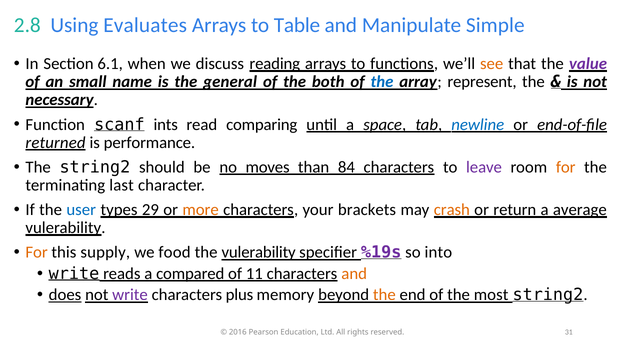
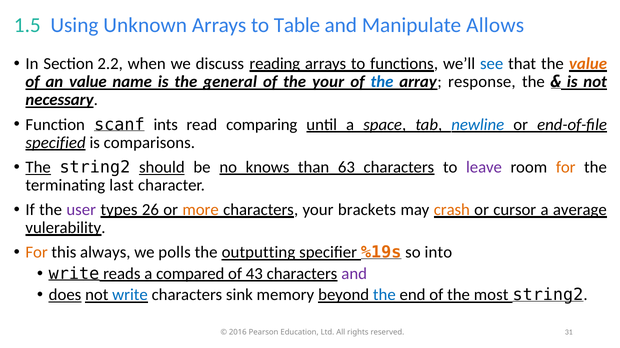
2.8: 2.8 -> 1.5
Evaluates: Evaluates -> Unknown
Simple: Simple -> Allows
6.1: 6.1 -> 2.2
see colour: orange -> blue
value at (588, 64) colour: purple -> orange
an small: small -> value
the both: both -> your
represent: represent -> response
returned: returned -> specified
performance: performance -> comparisons
The at (38, 167) underline: none -> present
should underline: none -> present
moves: moves -> knows
84: 84 -> 63
user colour: blue -> purple
29: 29 -> 26
return: return -> cursor
supply: supply -> always
food: food -> polls
the vulerability: vulerability -> outputting
%19s colour: purple -> orange
11: 11 -> 43
and at (354, 274) colour: orange -> purple
write at (130, 296) colour: purple -> blue
plus: plus -> sink
the at (384, 296) colour: orange -> blue
